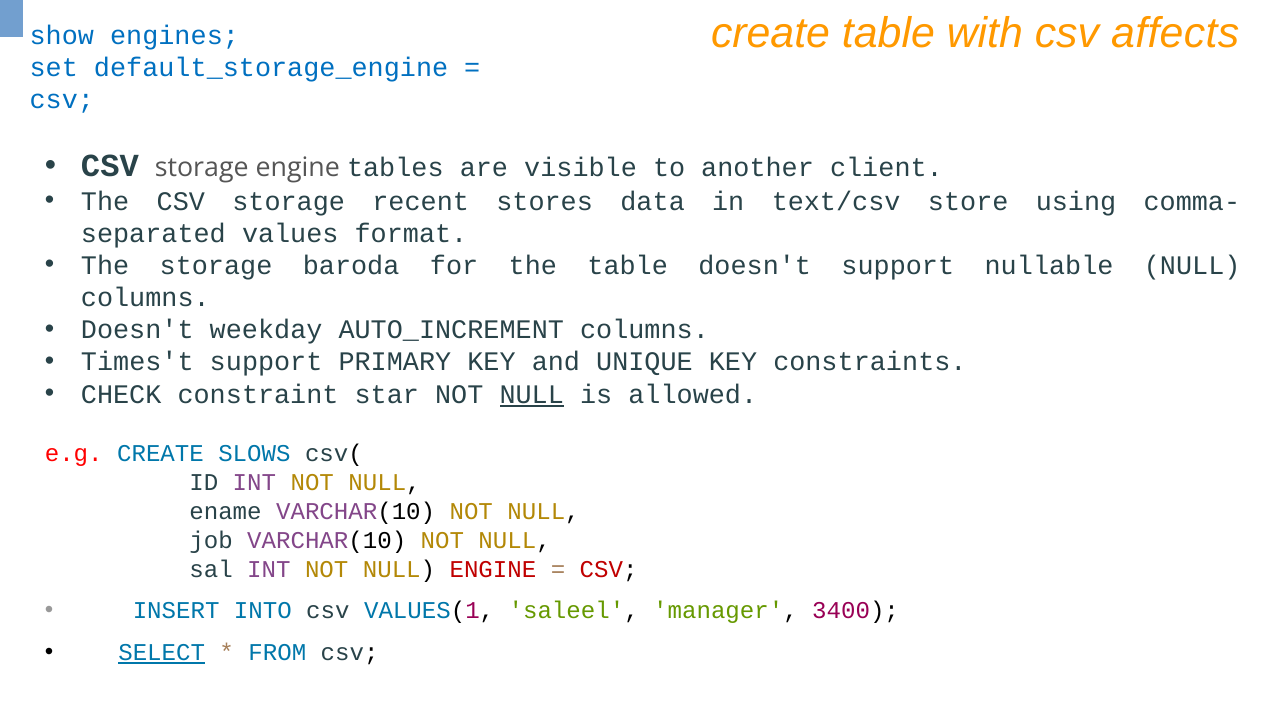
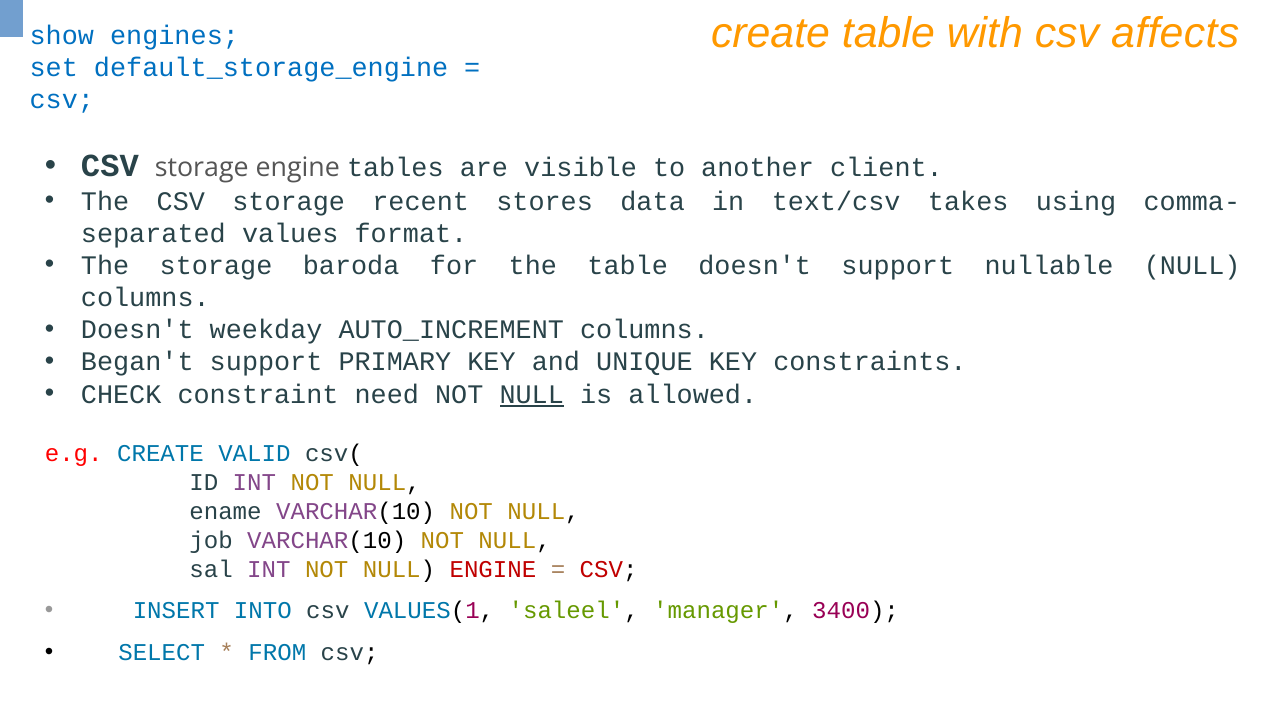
store: store -> takes
Times't: Times't -> Began't
star: star -> need
SLOWS: SLOWS -> VALID
SELECT underline: present -> none
